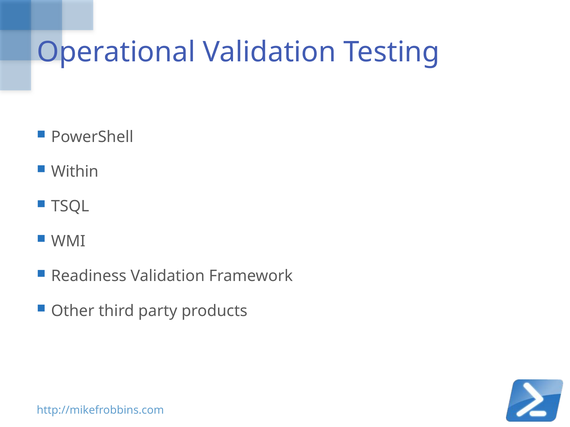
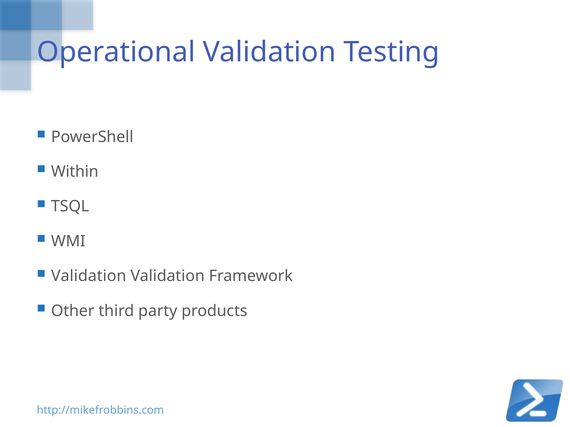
Readiness at (89, 276): Readiness -> Validation
